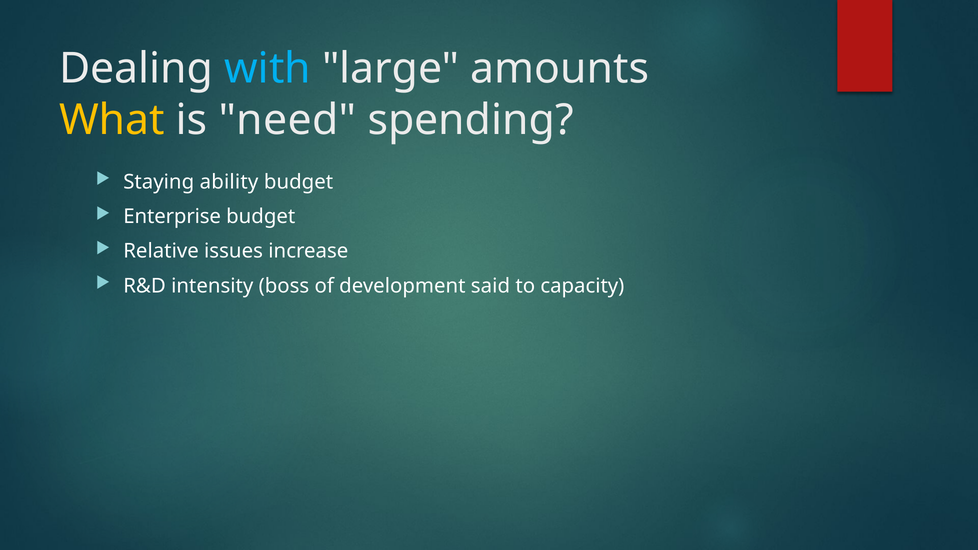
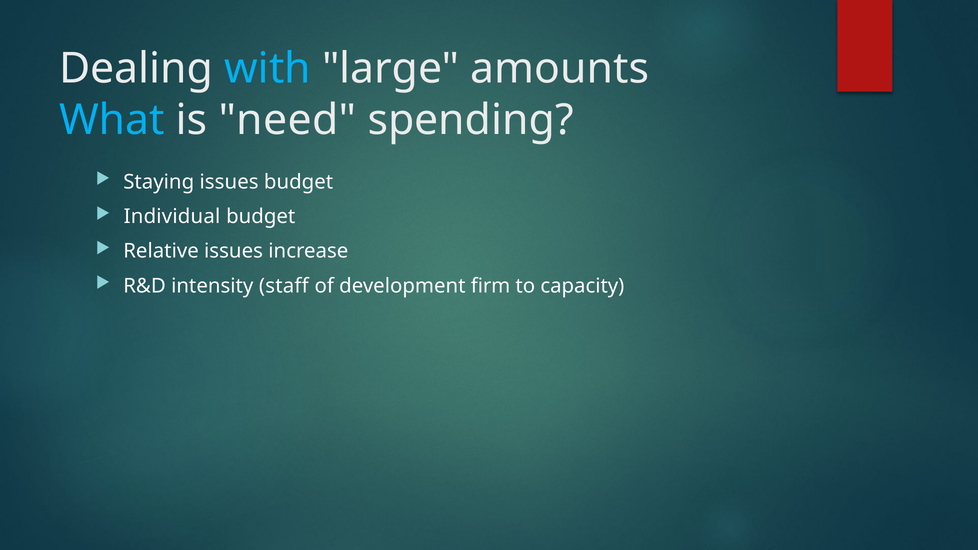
What colour: yellow -> light blue
Staying ability: ability -> issues
Enterprise: Enterprise -> Individual
boss: boss -> staff
said: said -> firm
